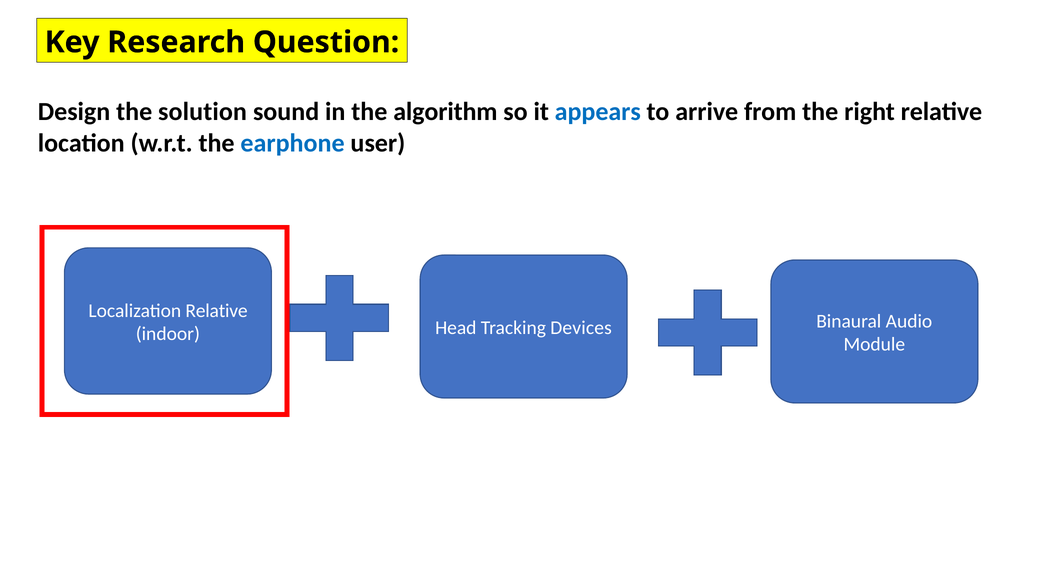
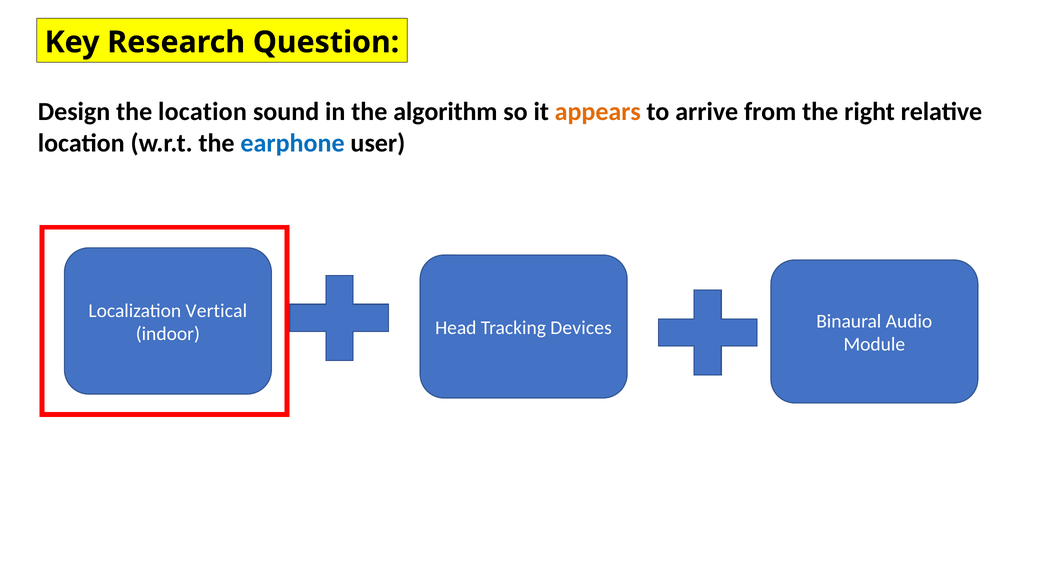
the solution: solution -> location
appears colour: blue -> orange
Localization Relative: Relative -> Vertical
